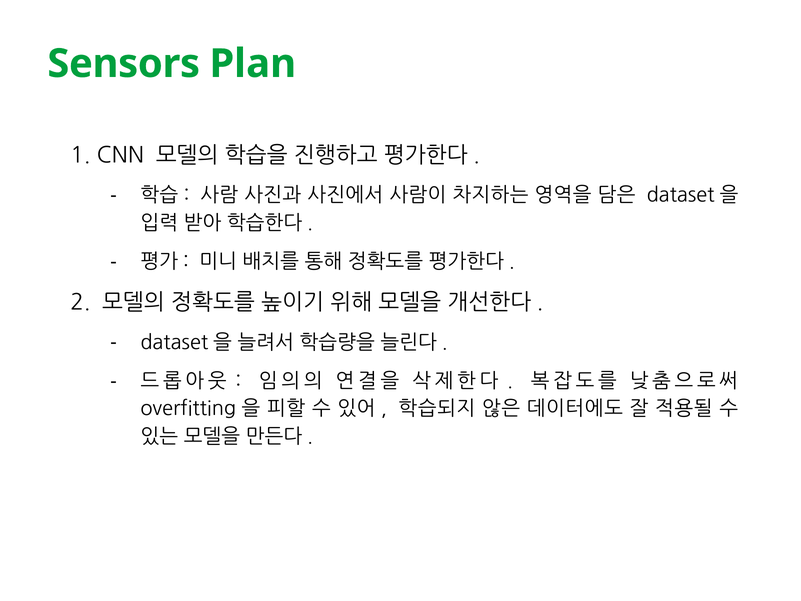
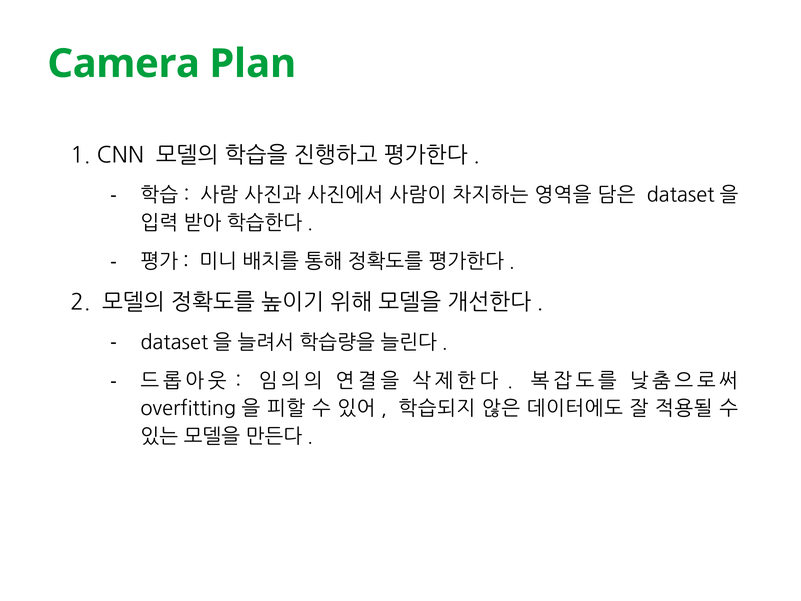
Sensors: Sensors -> Camera
